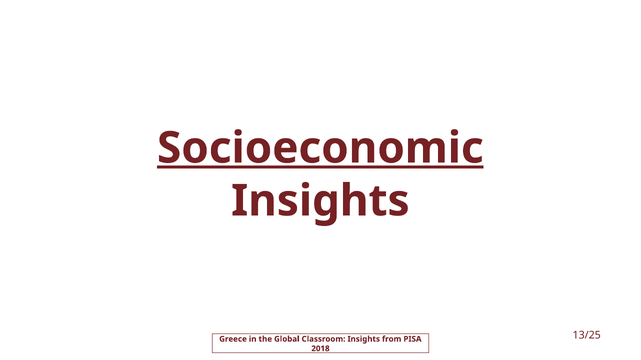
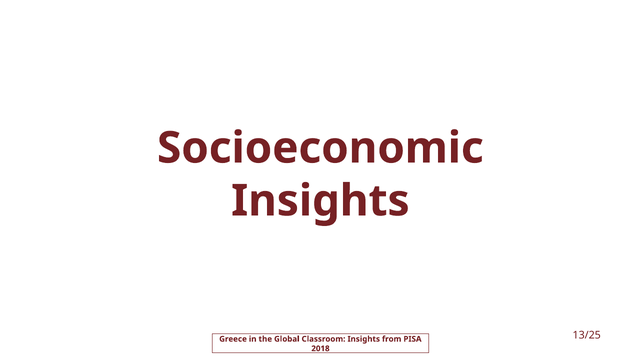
Socioeconomic underline: present -> none
